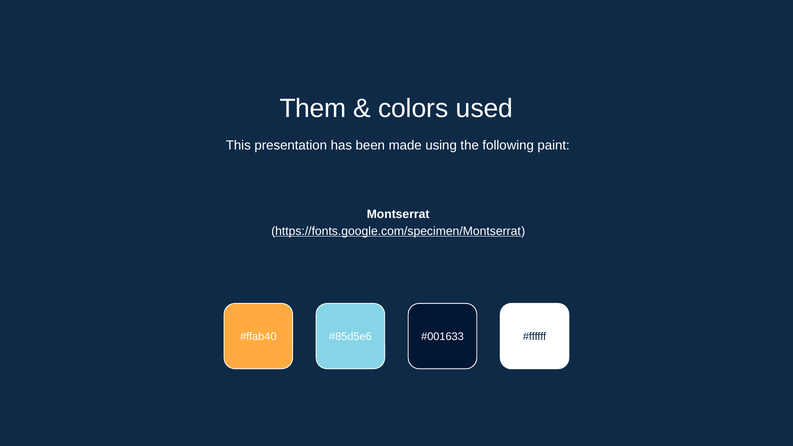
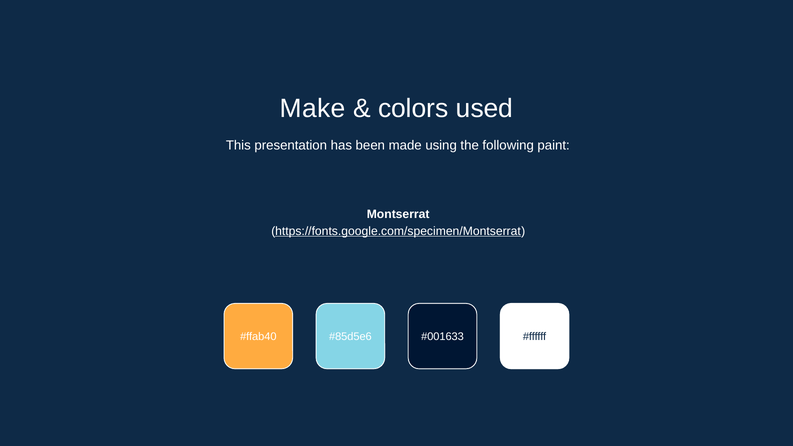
Them: Them -> Make
